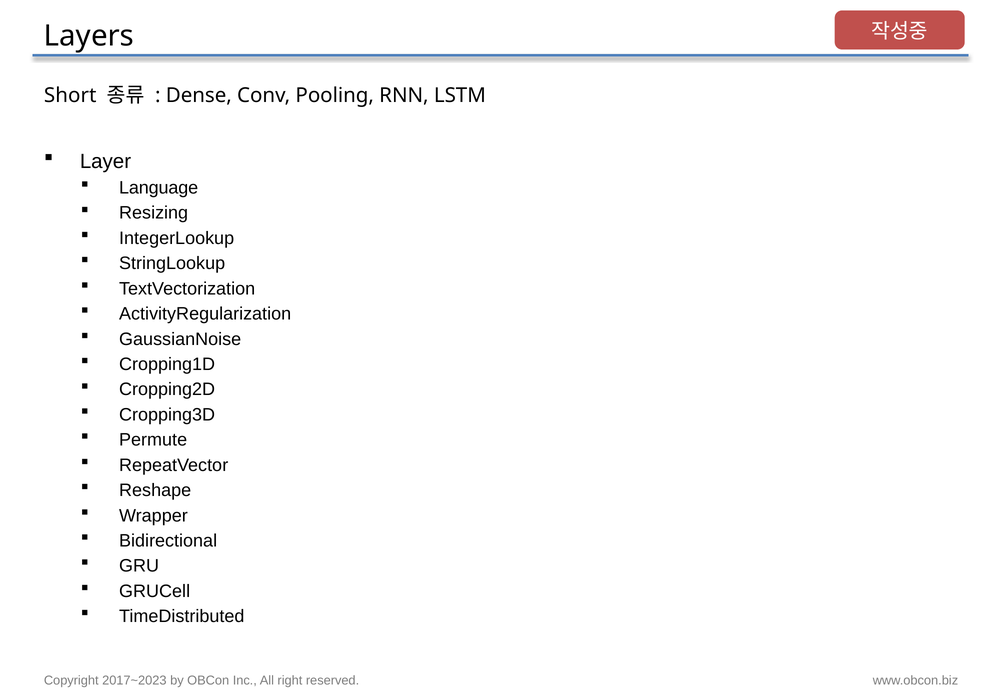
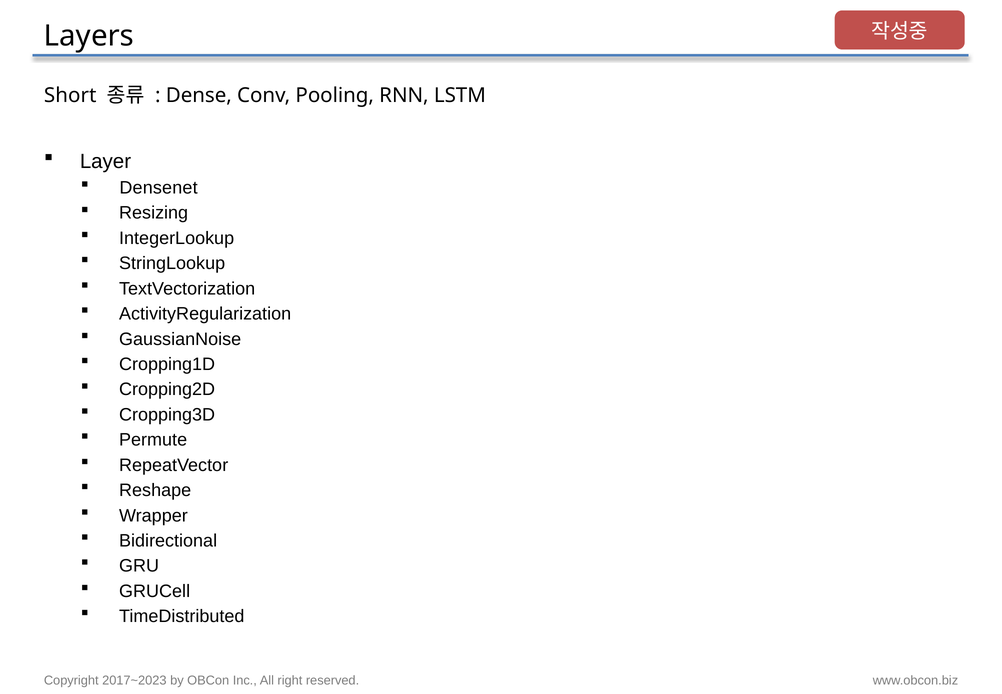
Language: Language -> Densenet
